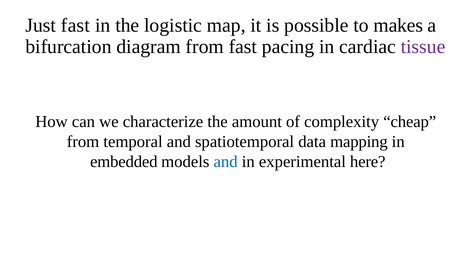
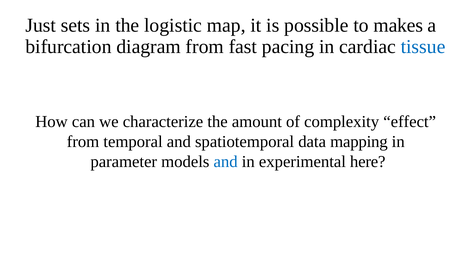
Just fast: fast -> sets
tissue colour: purple -> blue
cheap: cheap -> effect
embedded: embedded -> parameter
